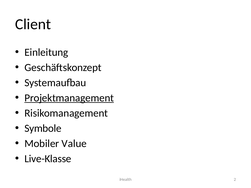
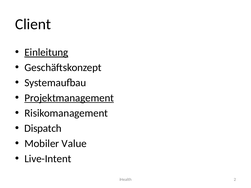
Einleitung underline: none -> present
Symbole: Symbole -> Dispatch
Live-Klasse: Live-Klasse -> Live-Intent
